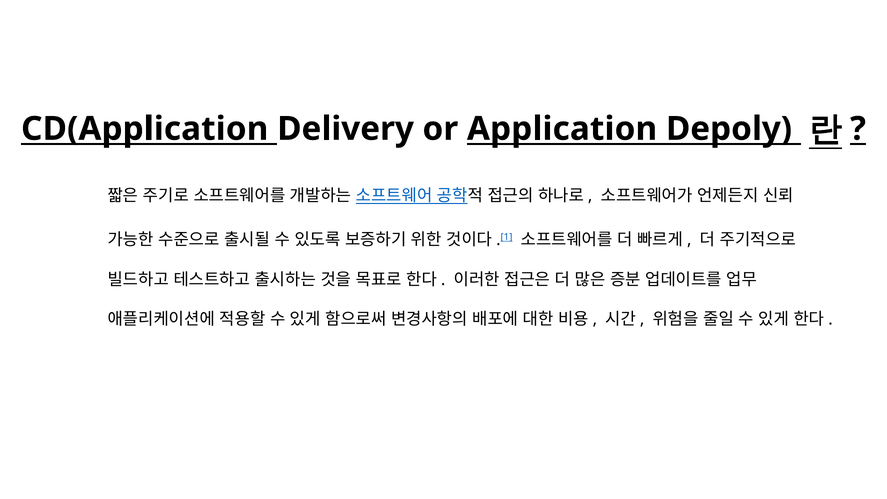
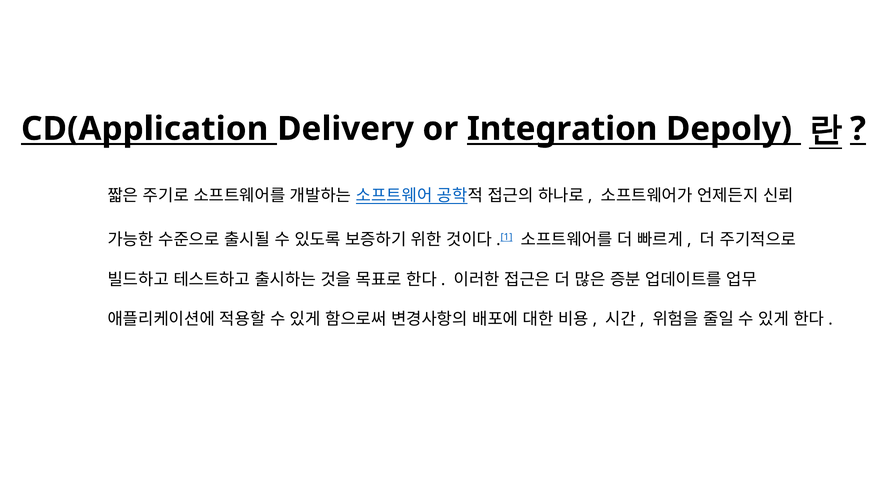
Application: Application -> Integration
